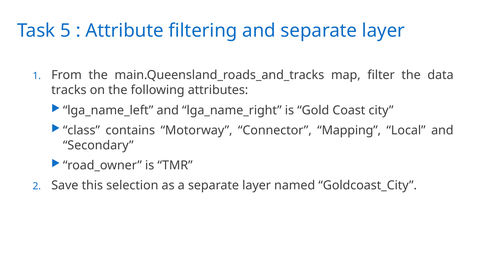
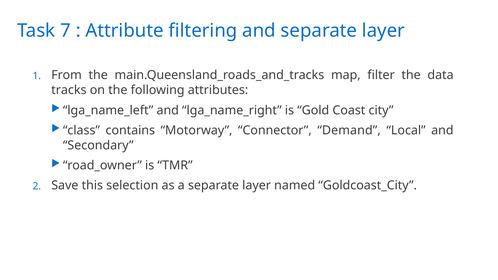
5: 5 -> 7
Mapping: Mapping -> Demand
